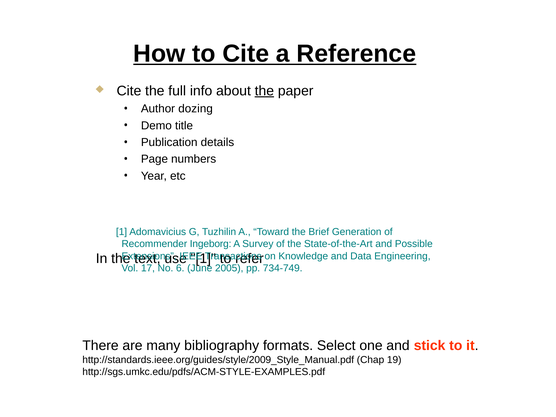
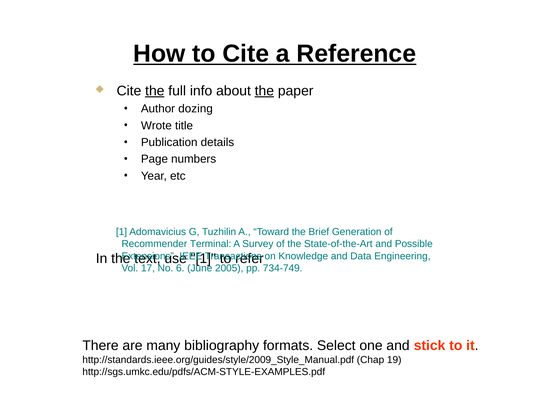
the at (155, 91) underline: none -> present
Demo: Demo -> Wrote
Ingeborg: Ingeborg -> Terminal
